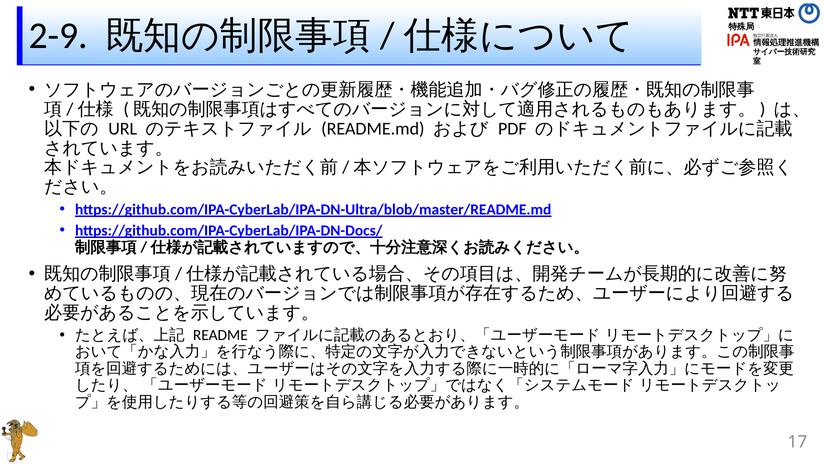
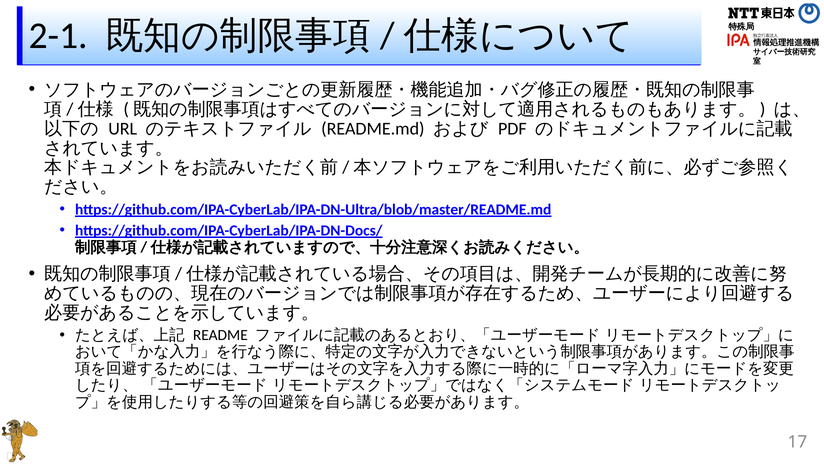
2-9: 2-9 -> 2-1
